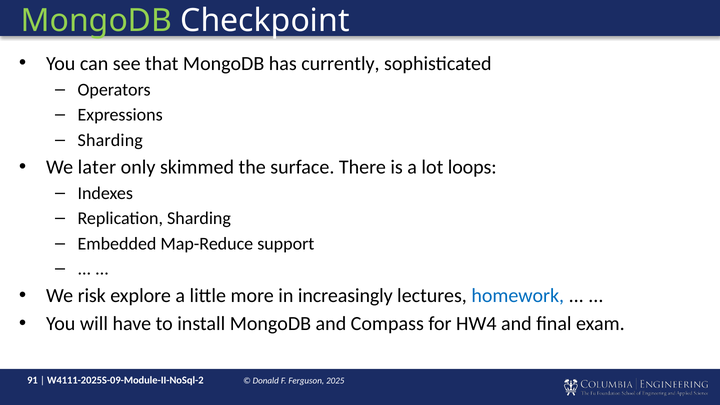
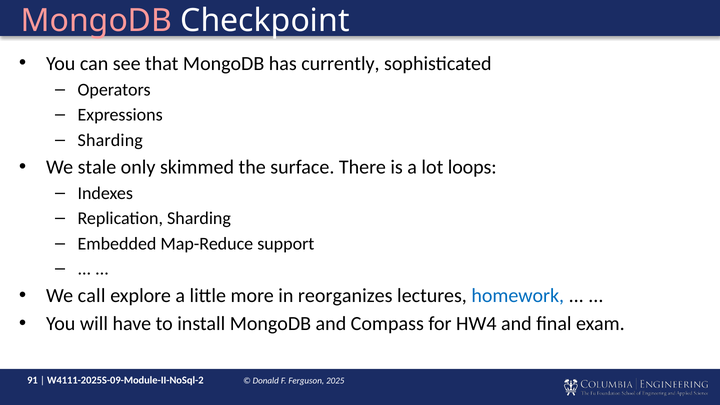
MongoDB at (96, 21) colour: light green -> pink
later: later -> stale
risk: risk -> call
increasingly: increasingly -> reorganizes
